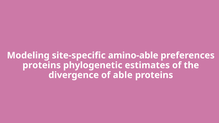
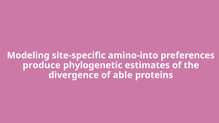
amino-able: amino-able -> amino-into
proteins at (42, 65): proteins -> produce
